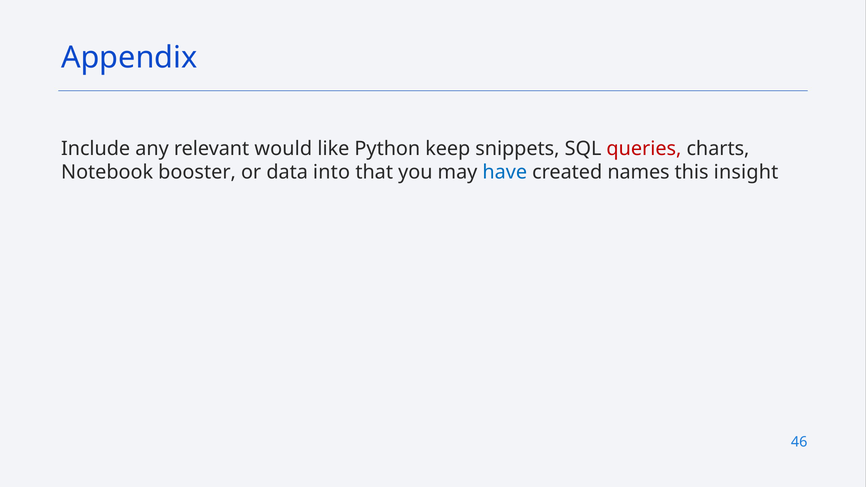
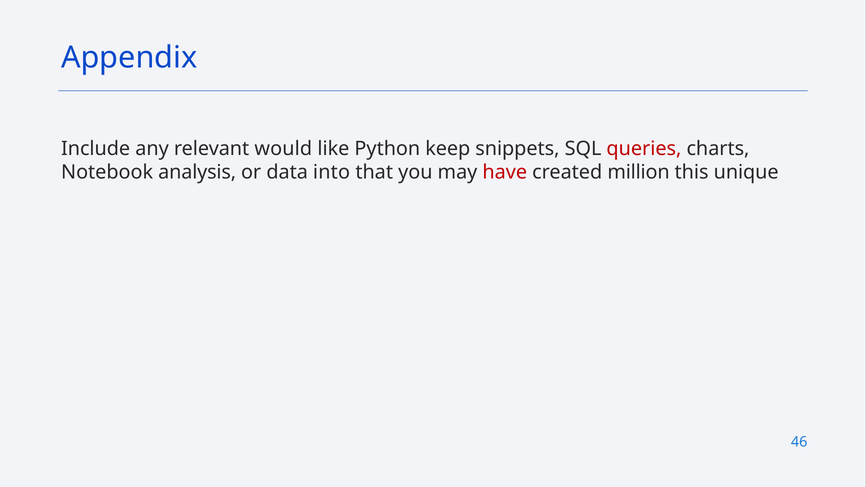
booster: booster -> analysis
have colour: blue -> red
names: names -> million
insight: insight -> unique
